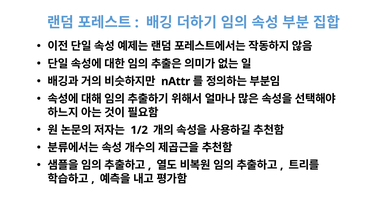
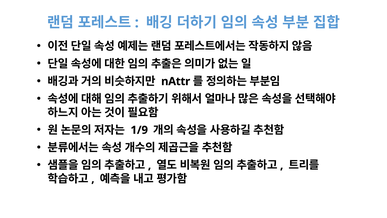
1/2: 1/2 -> 1/9
